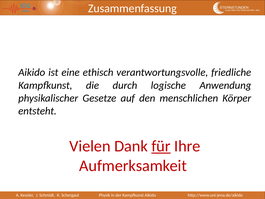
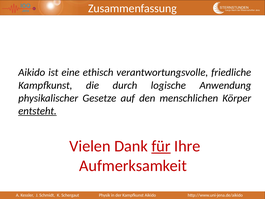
entsteht underline: none -> present
